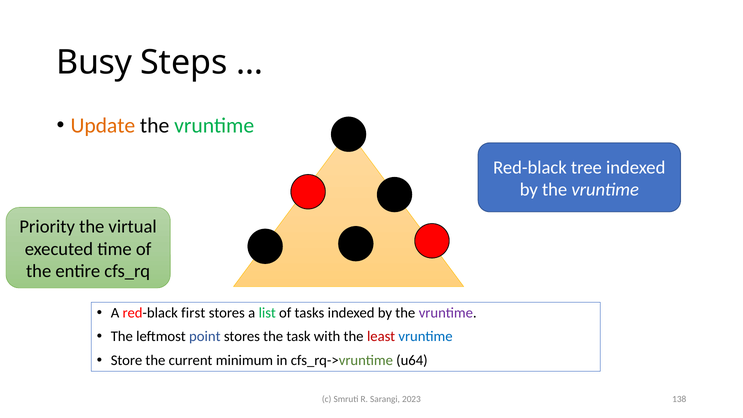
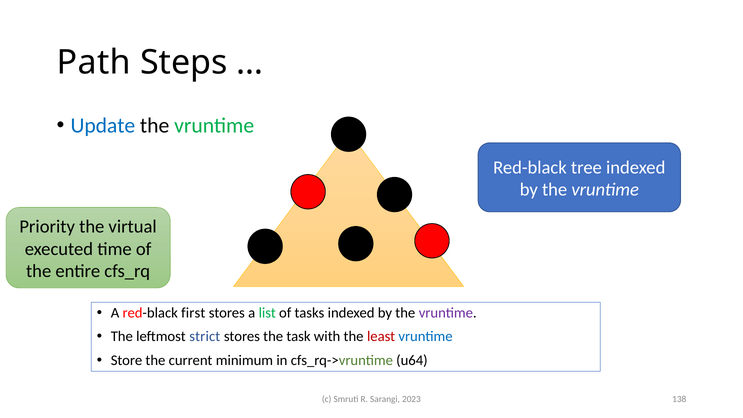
Busy: Busy -> Path
Update colour: orange -> blue
point: point -> strict
